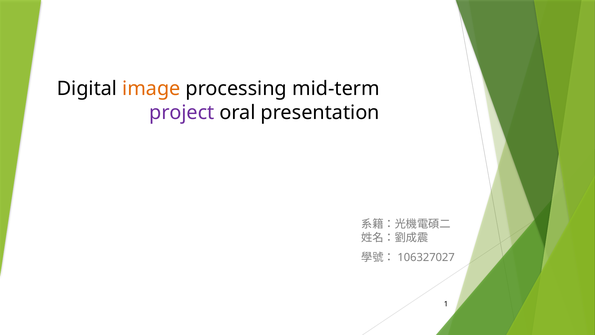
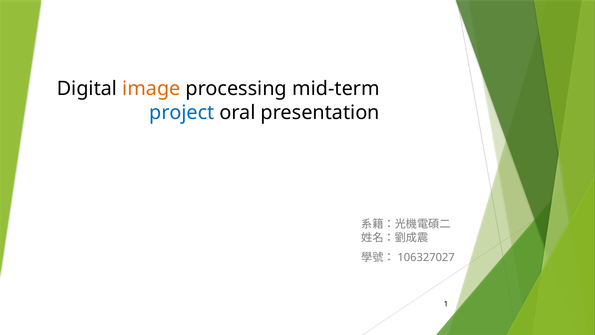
project colour: purple -> blue
